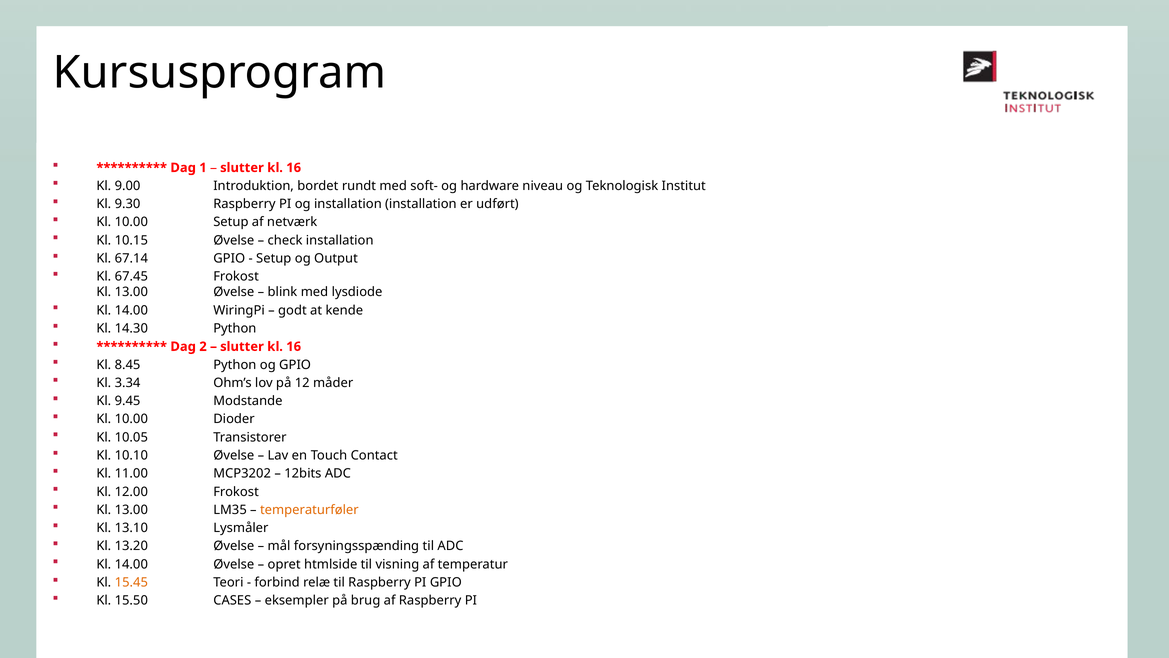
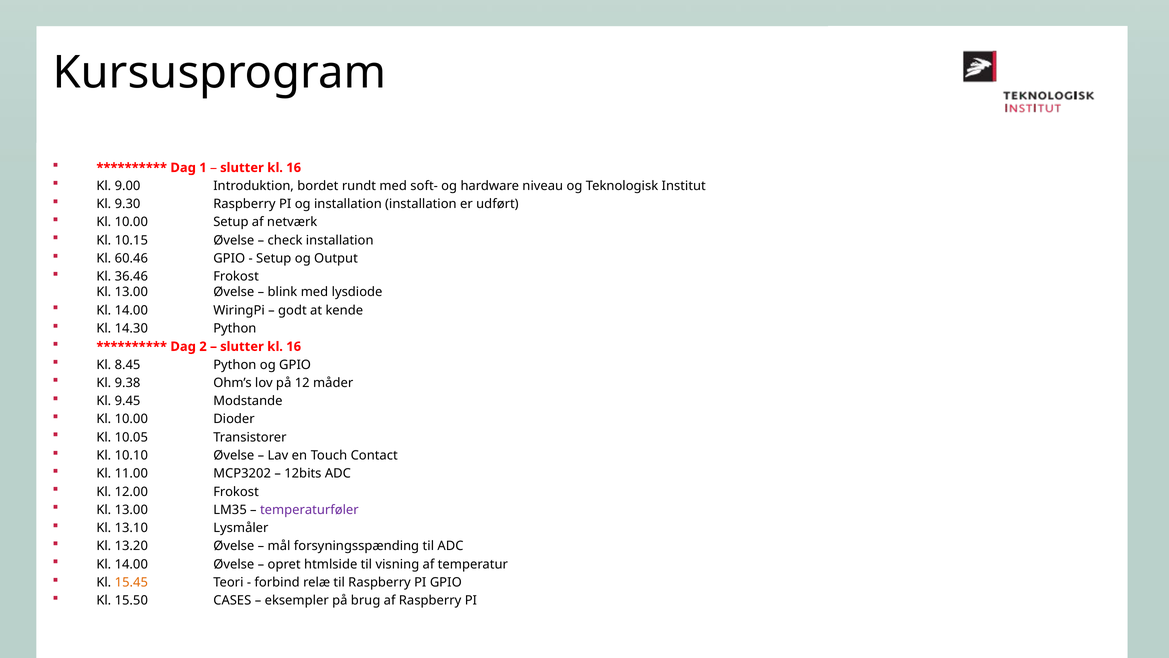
67.14: 67.14 -> 60.46
67.45: 67.45 -> 36.46
3.34: 3.34 -> 9.38
temperaturføler colour: orange -> purple
